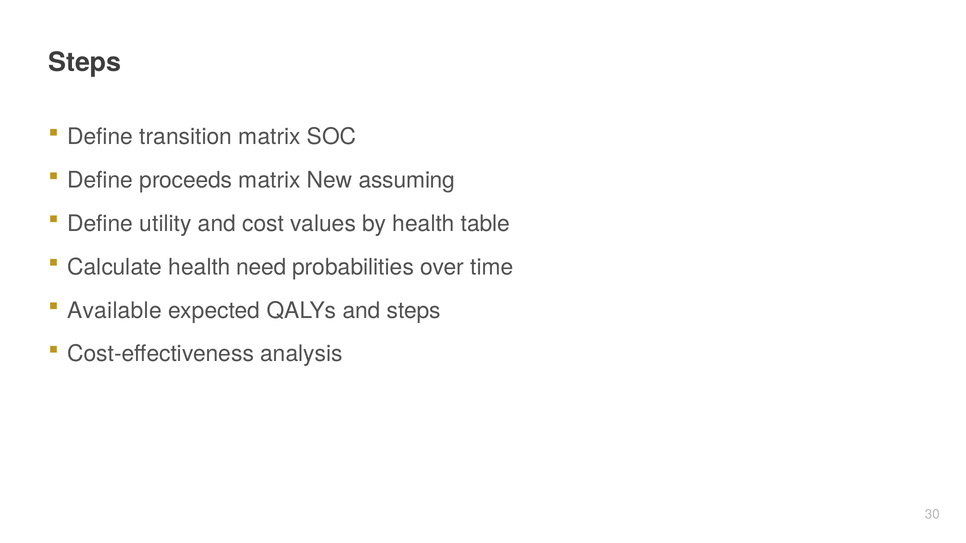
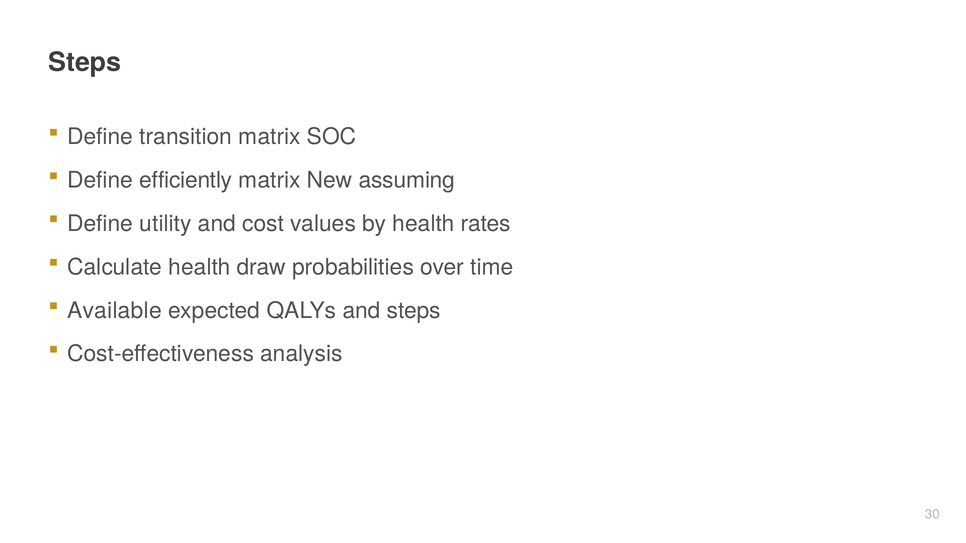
proceeds: proceeds -> efficiently
table: table -> rates
need: need -> draw
